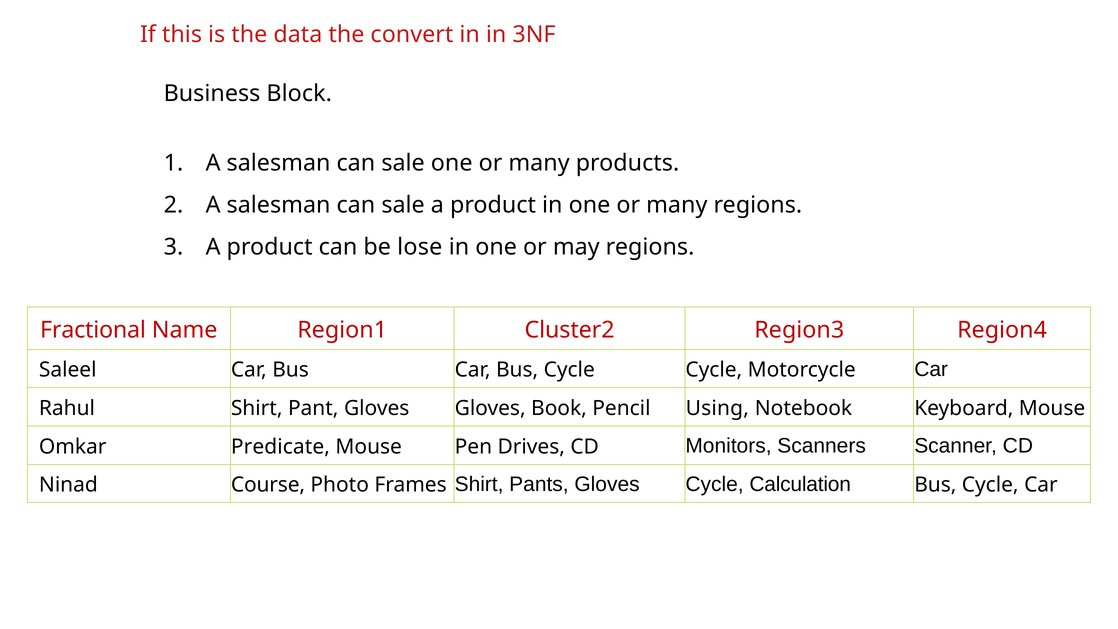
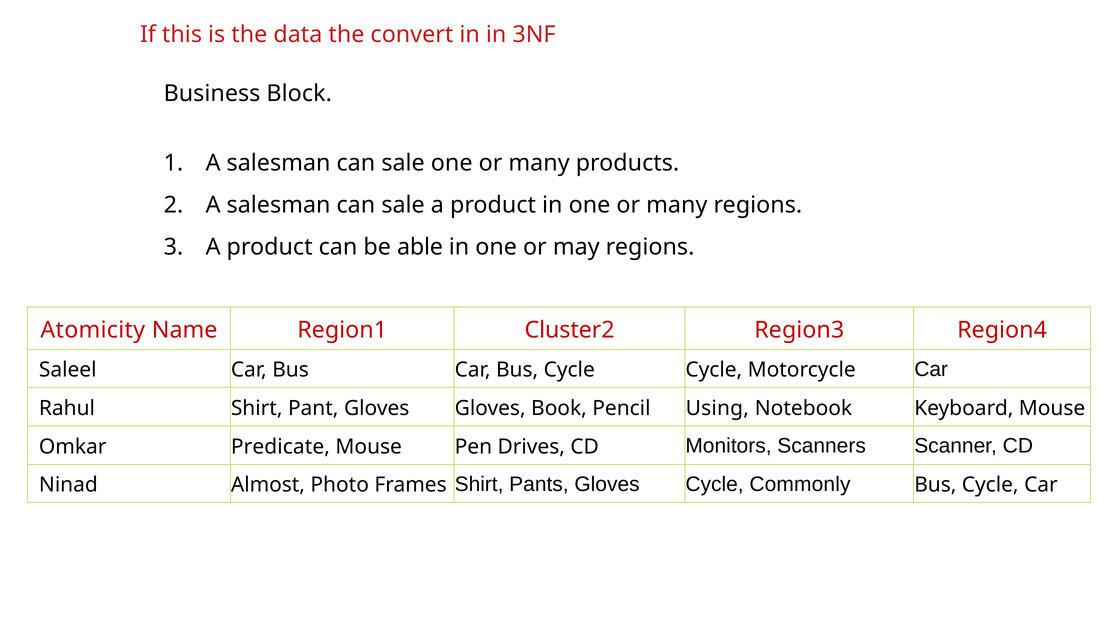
lose: lose -> able
Fractional: Fractional -> Atomicity
Course: Course -> Almost
Calculation: Calculation -> Commonly
